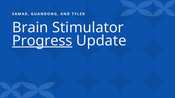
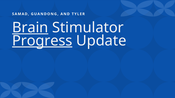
Brain underline: none -> present
